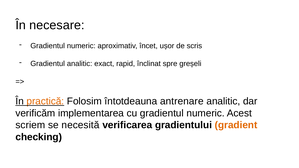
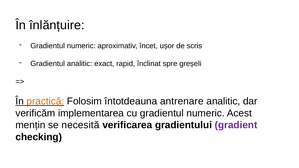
necesare: necesare -> înlănțuire
scriem: scriem -> mențin
gradient colour: orange -> purple
